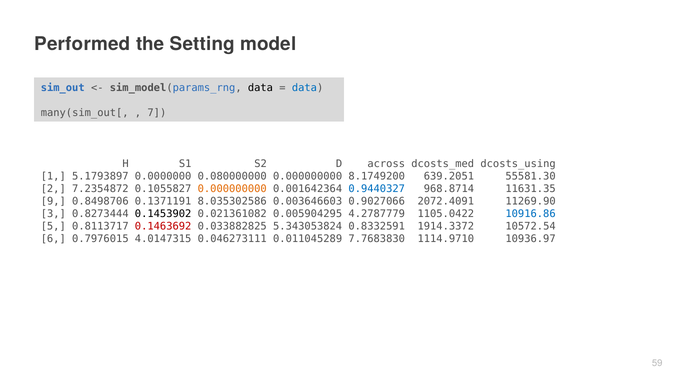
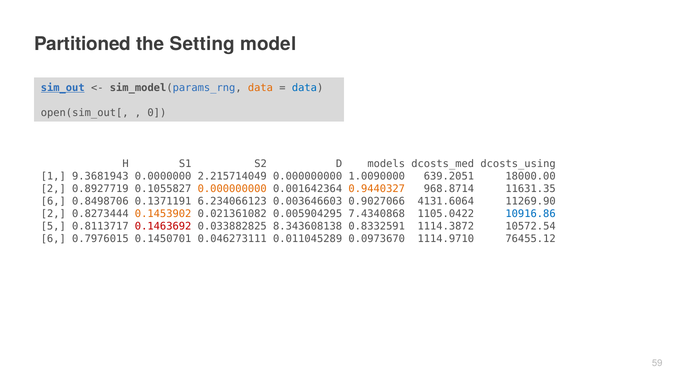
Performed: Performed -> Partitioned
sim_out underline: none -> present
data at (260, 88) colour: black -> orange
many(sim_out[: many(sim_out[ -> open(sim_out[
7: 7 -> 0
across: across -> models
5.1793897: 5.1793897 -> 9.3681943
0.080000000: 0.080000000 -> 2.215714049
8.1749200: 8.1749200 -> 1.0090000
55581.30: 55581.30 -> 18000.00
7.2354872: 7.2354872 -> 0.8927719
0.9440327 colour: blue -> orange
9 at (53, 201): 9 -> 6
8.035302586: 8.035302586 -> 6.234066123
2072.4091: 2072.4091 -> 4131.6064
3 at (53, 214): 3 -> 2
0.1453902 colour: black -> orange
4.2787779: 4.2787779 -> 7.4340868
5.343053824: 5.343053824 -> 8.343608138
1914.3372: 1914.3372 -> 1114.3872
4.0147315: 4.0147315 -> 0.1450701
7.7683830: 7.7683830 -> 0.0973670
10936.97: 10936.97 -> 76455.12
